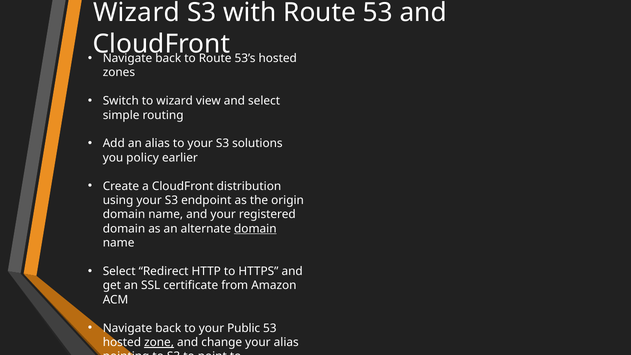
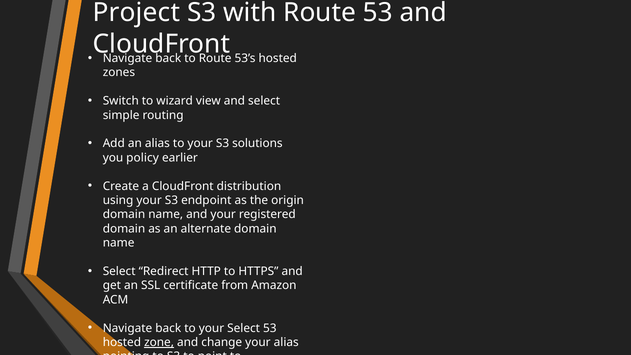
Wizard at (136, 13): Wizard -> Project
domain at (255, 229) underline: present -> none
your Public: Public -> Select
